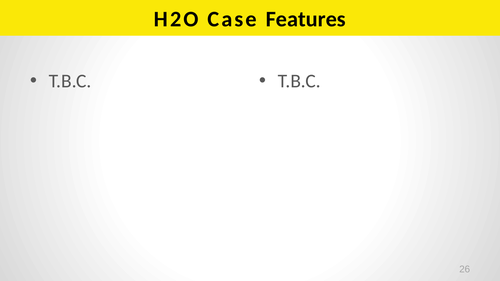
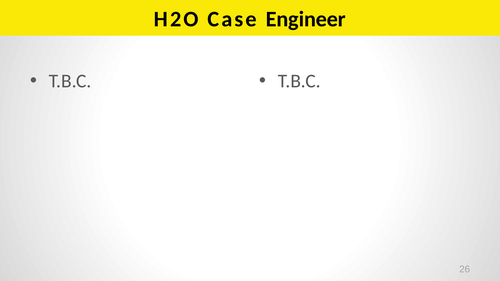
Features: Features -> Engineer
